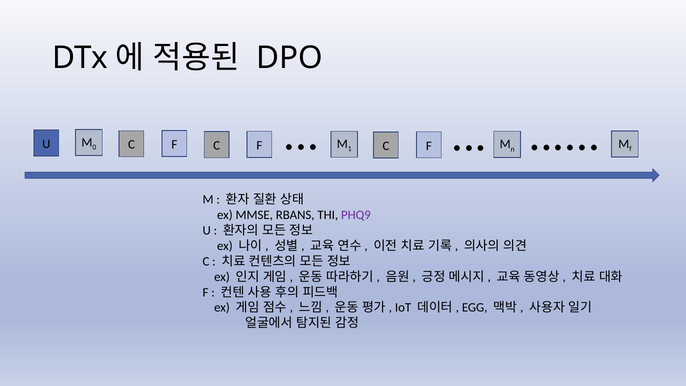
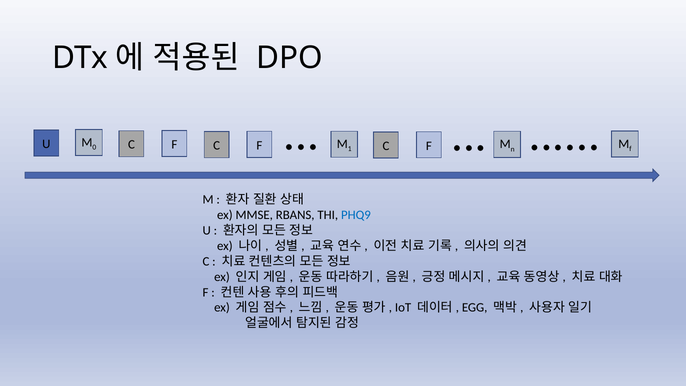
PHQ9 colour: purple -> blue
